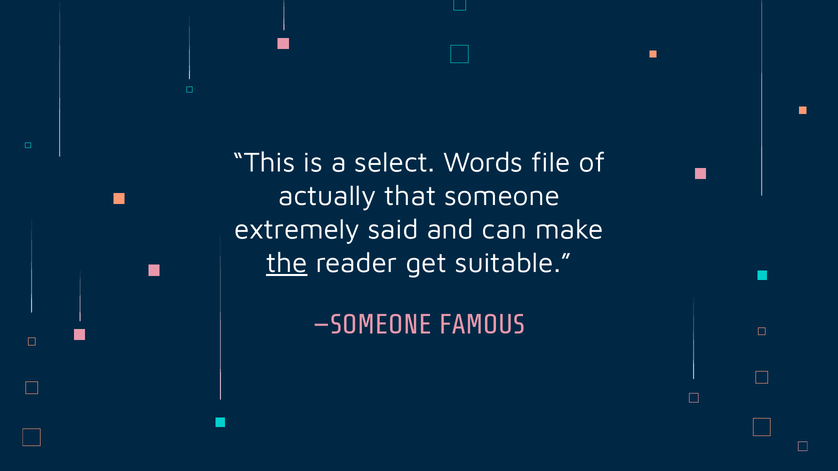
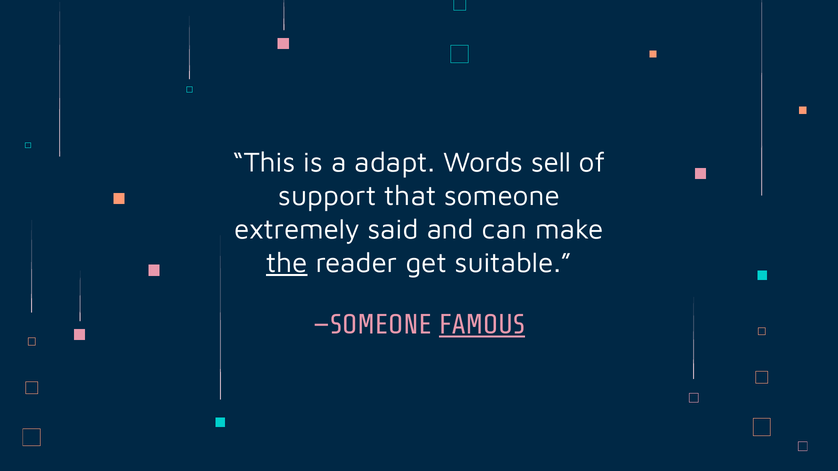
select: select -> adapt
file: file -> sell
actually: actually -> support
FAMOUS underline: none -> present
